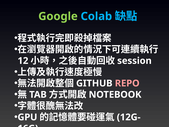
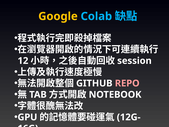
Google colour: light green -> yellow
